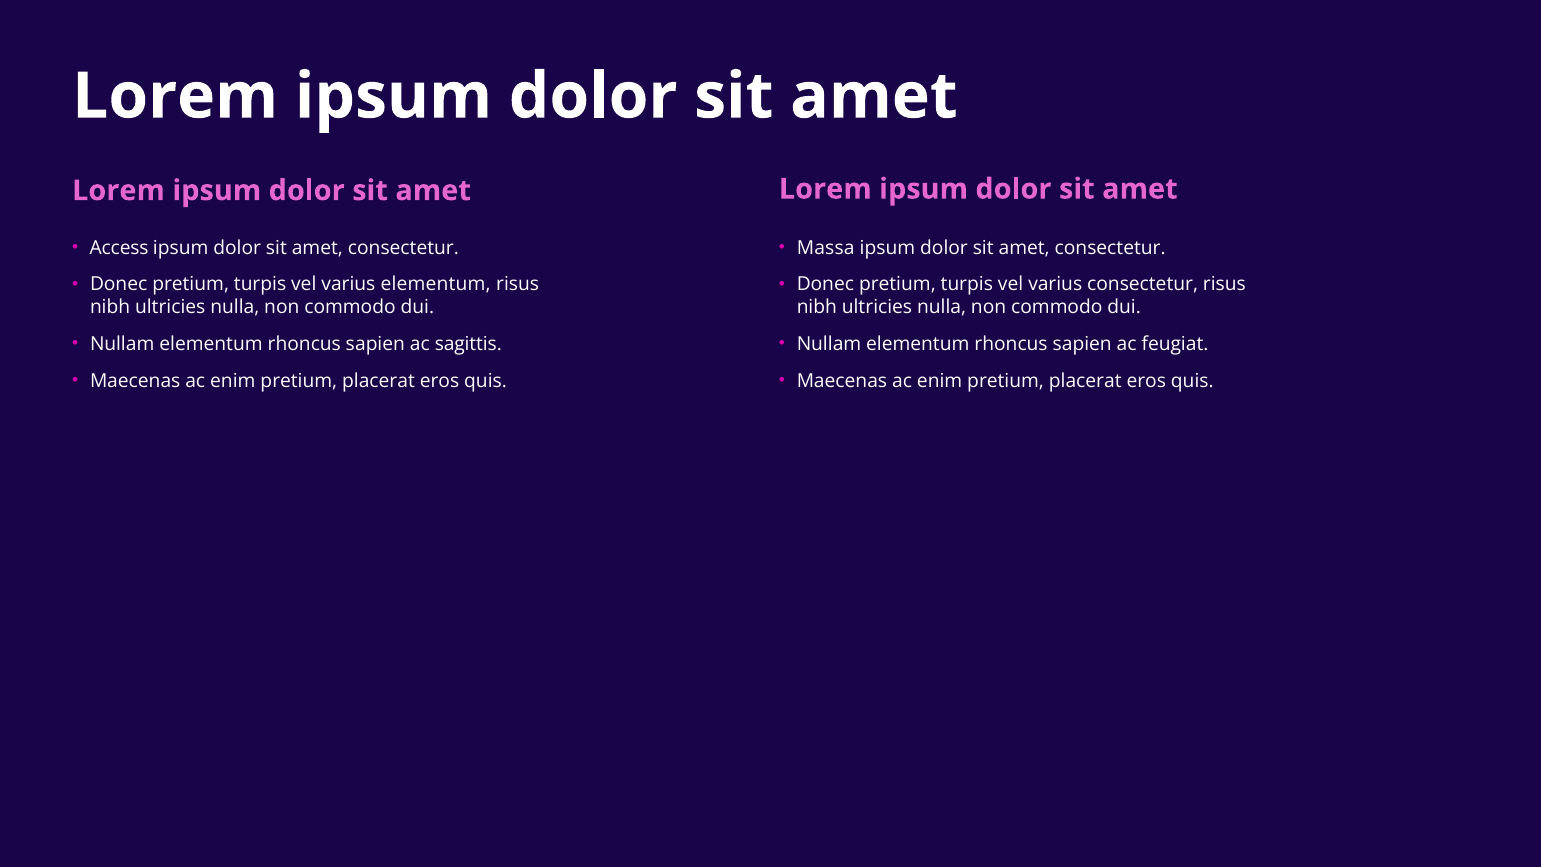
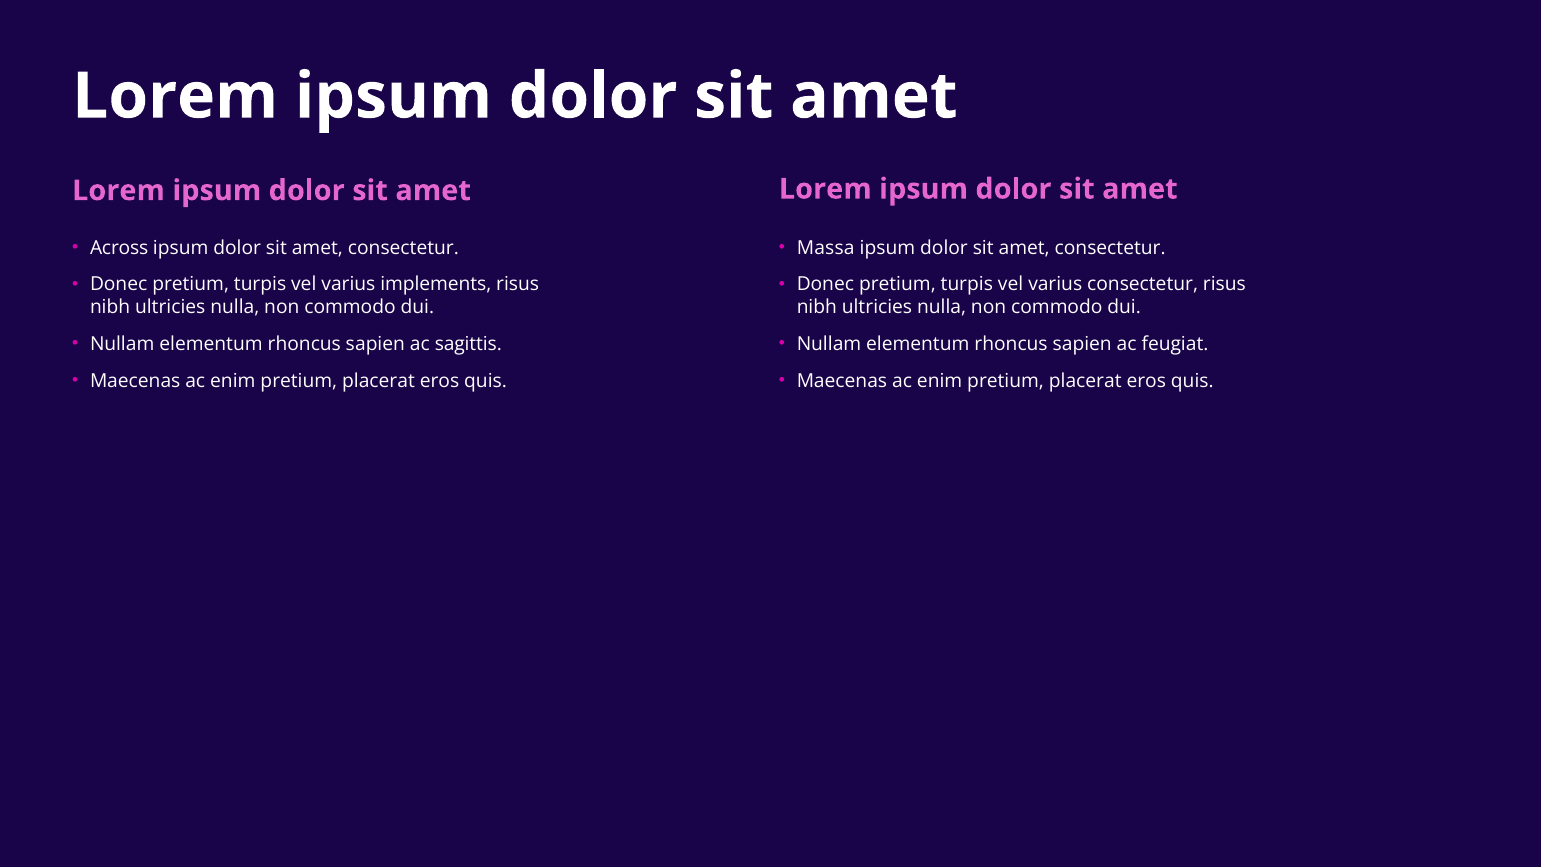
Access: Access -> Across
varius elementum: elementum -> implements
